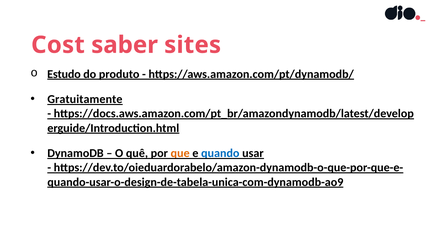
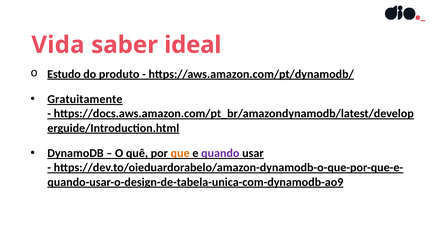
Cost: Cost -> Vida
sites: sites -> ideal
quando colour: blue -> purple
